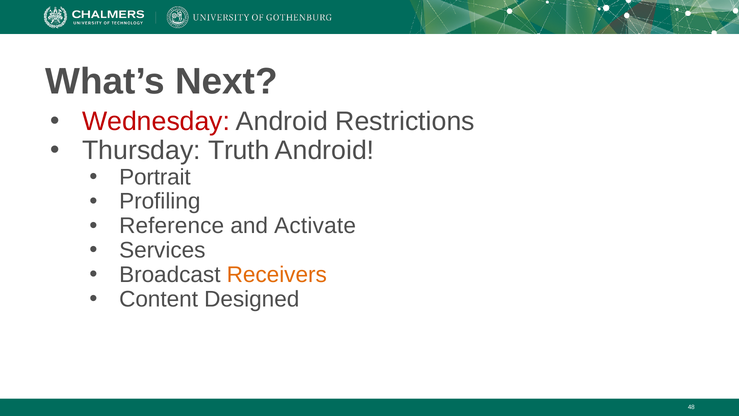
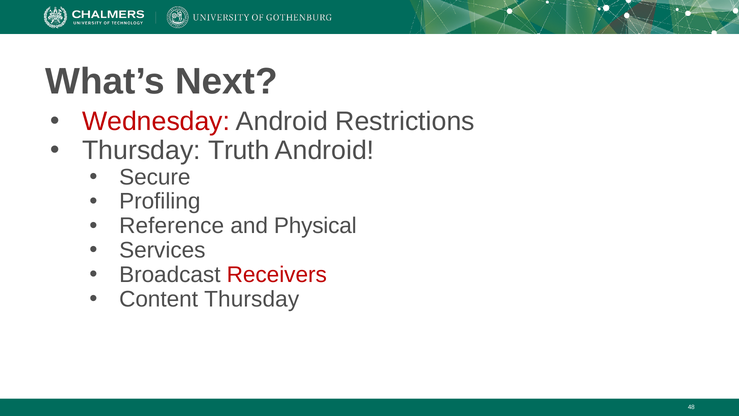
Portrait: Portrait -> Secure
Activate: Activate -> Physical
Receivers colour: orange -> red
Content Designed: Designed -> Thursday
